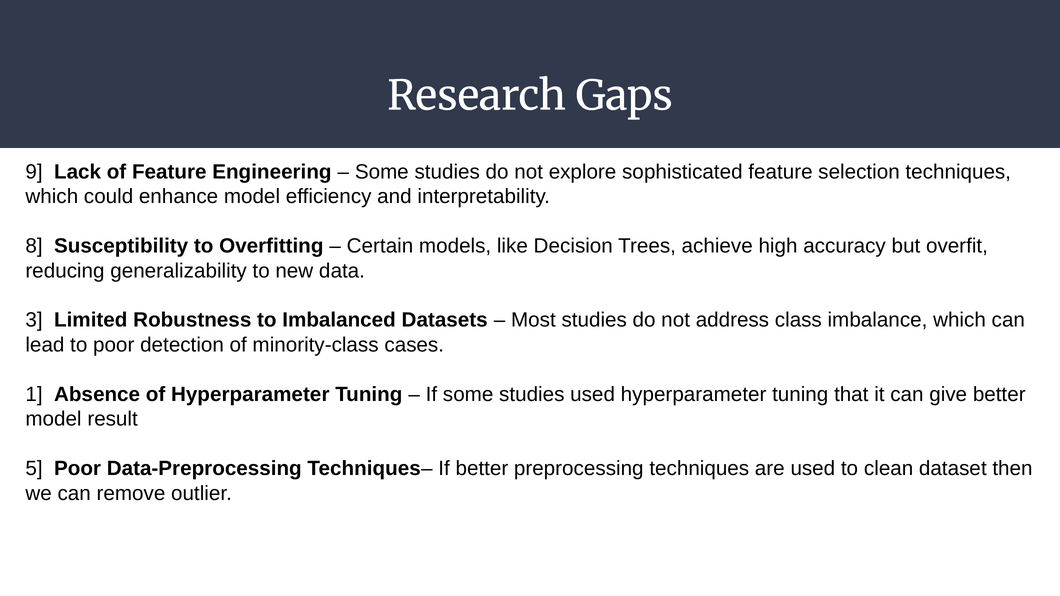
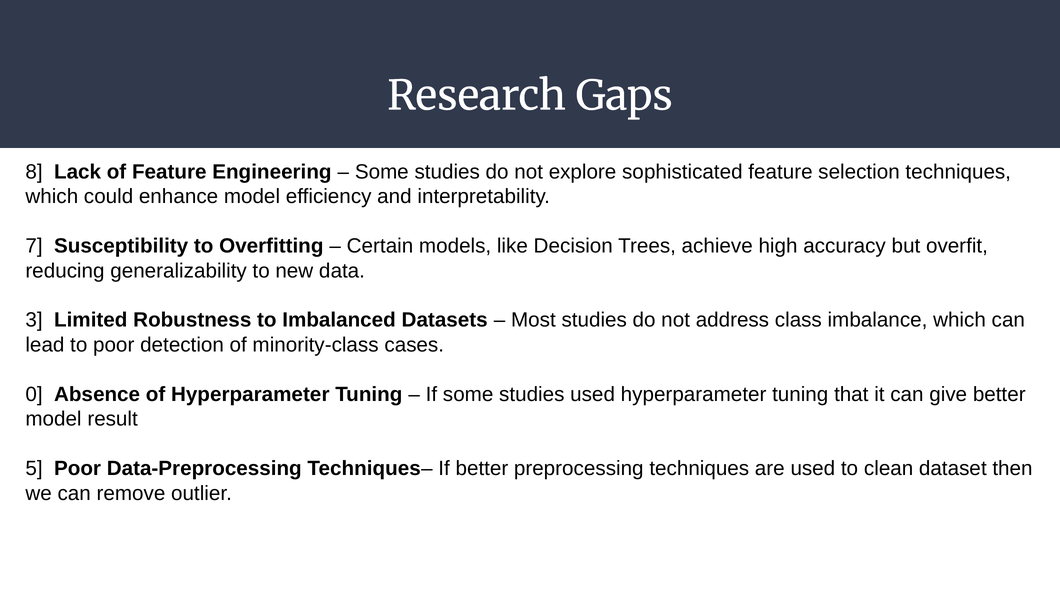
9: 9 -> 8
8: 8 -> 7
1: 1 -> 0
